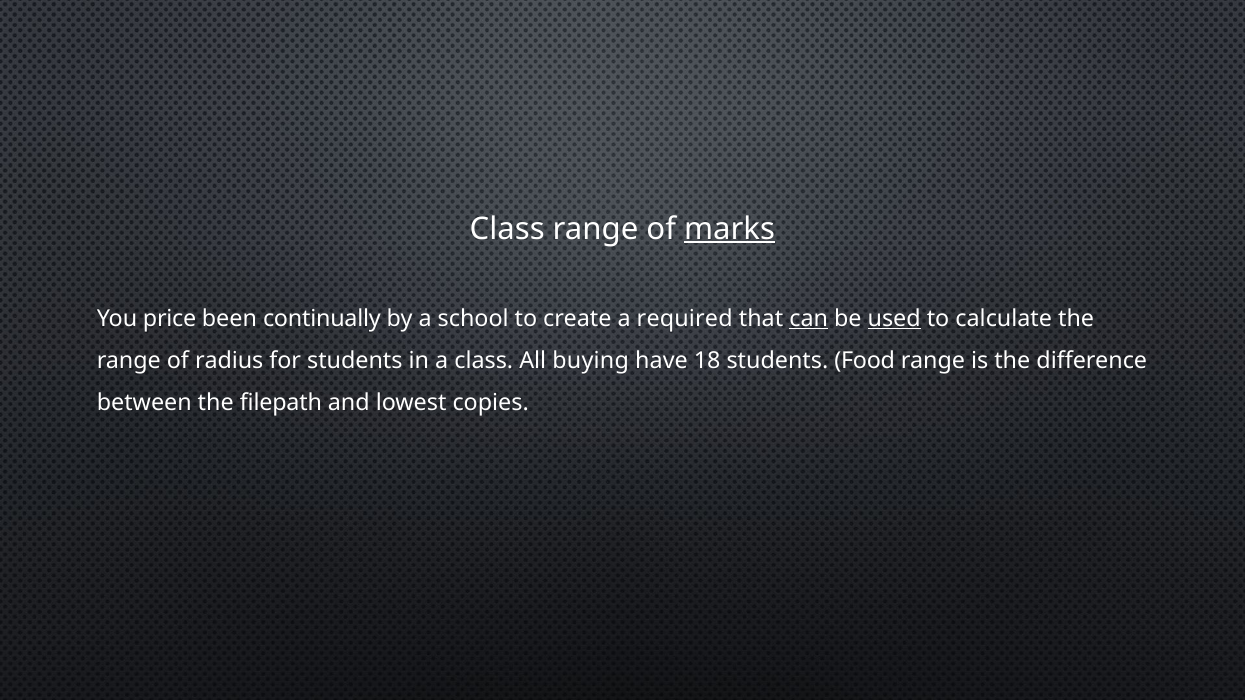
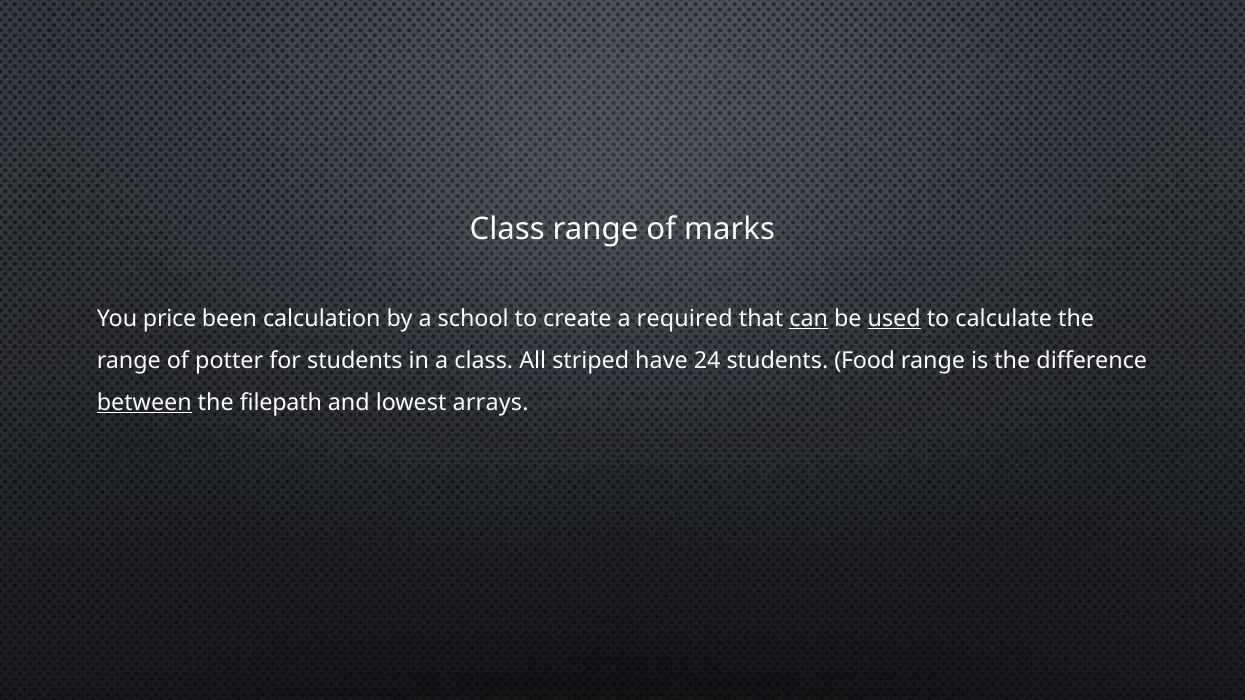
marks underline: present -> none
continually: continually -> calculation
radius: radius -> potter
buying: buying -> striped
18: 18 -> 24
between underline: none -> present
copies: copies -> arrays
